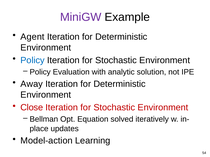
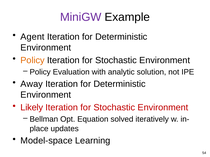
Policy at (33, 60) colour: blue -> orange
Close: Close -> Likely
Model-action: Model-action -> Model-space
